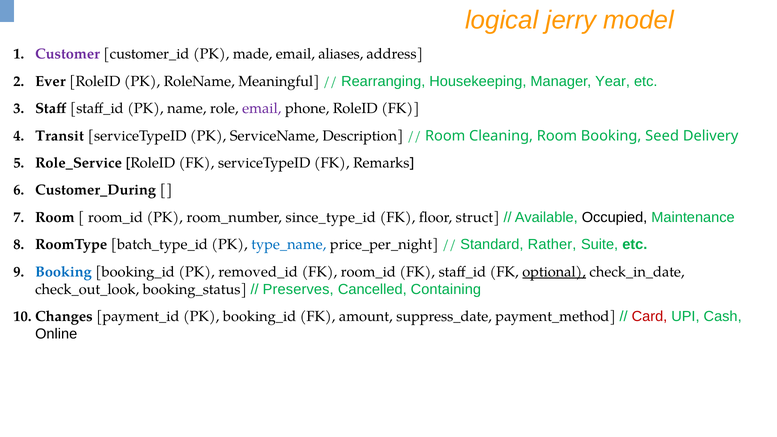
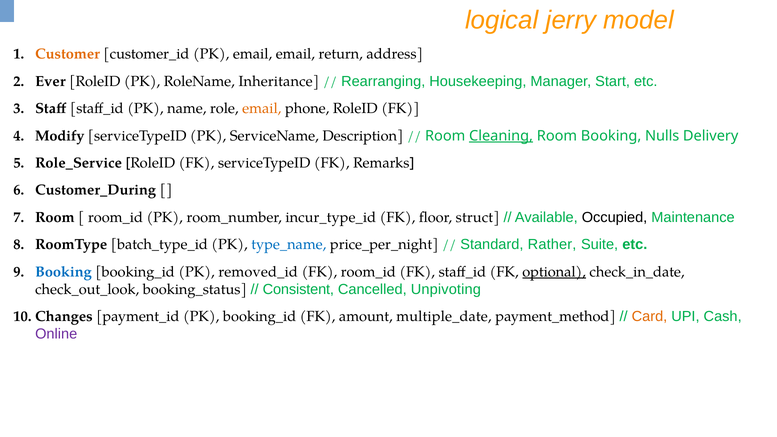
Customer colour: purple -> orange
PK made: made -> email
aliases: aliases -> return
Meaningful: Meaningful -> Inheritance
Year: Year -> Start
email at (262, 109) colour: purple -> orange
Transit: Transit -> Modify
Cleaning underline: none -> present
Seed: Seed -> Nulls
since_type_id: since_type_id -> incur_type_id
Preserves: Preserves -> Consistent
Containing: Containing -> Unpivoting
suppress_date: suppress_date -> multiple_date
Card colour: red -> orange
Online colour: black -> purple
